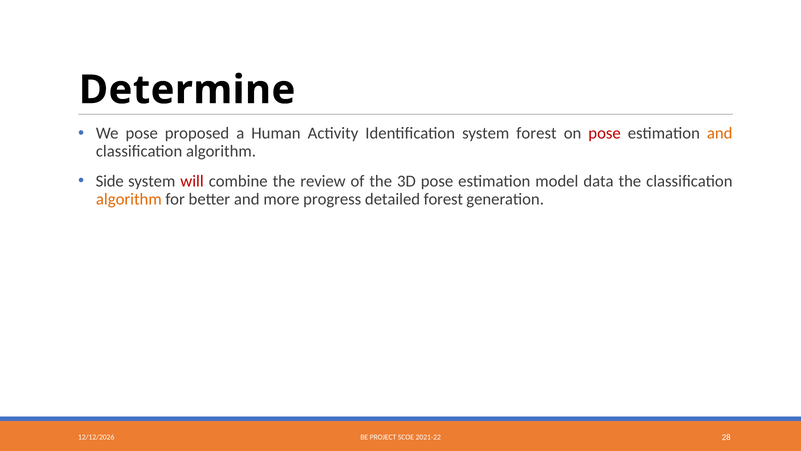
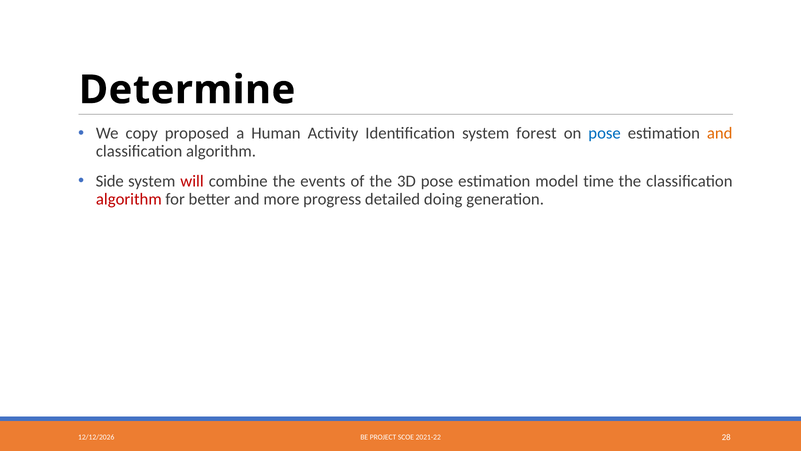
We pose: pose -> copy
pose at (605, 133) colour: red -> blue
review: review -> events
data: data -> time
algorithm at (129, 199) colour: orange -> red
detailed forest: forest -> doing
